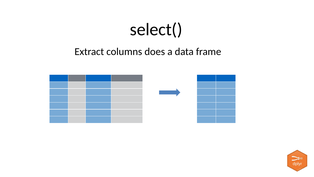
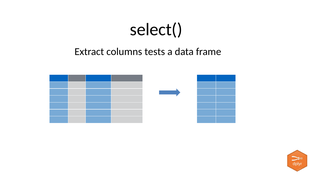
does: does -> tests
